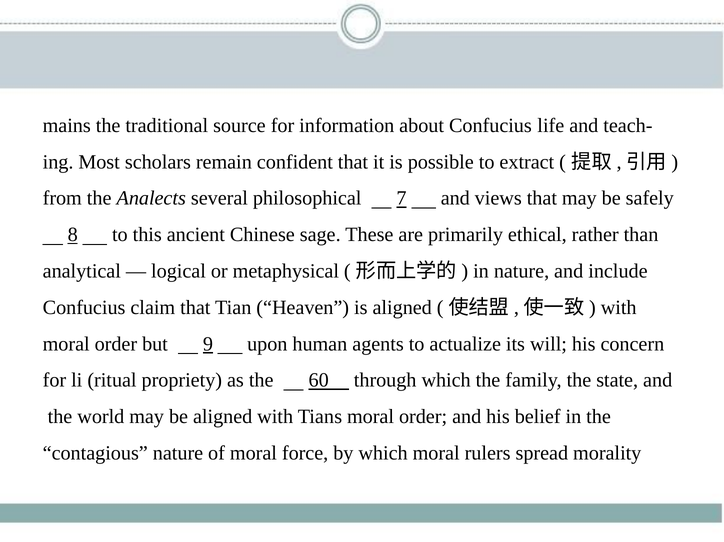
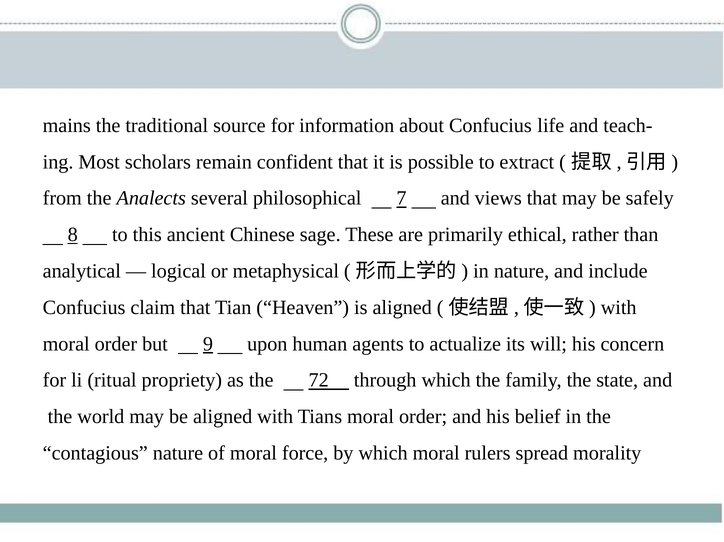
60: 60 -> 72
